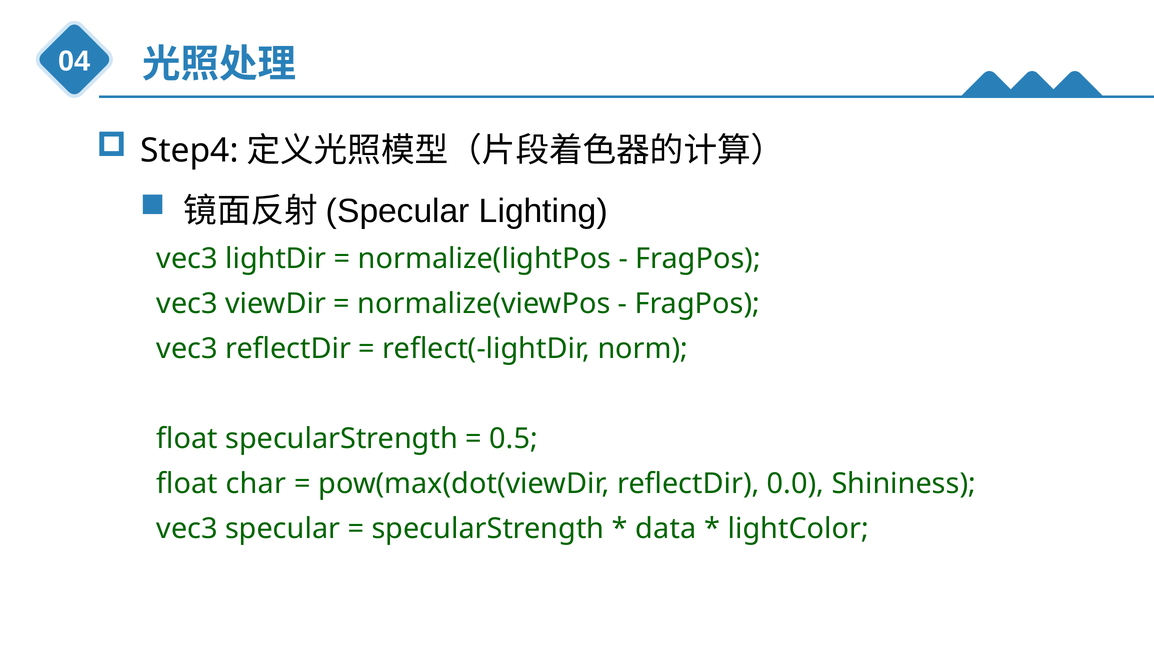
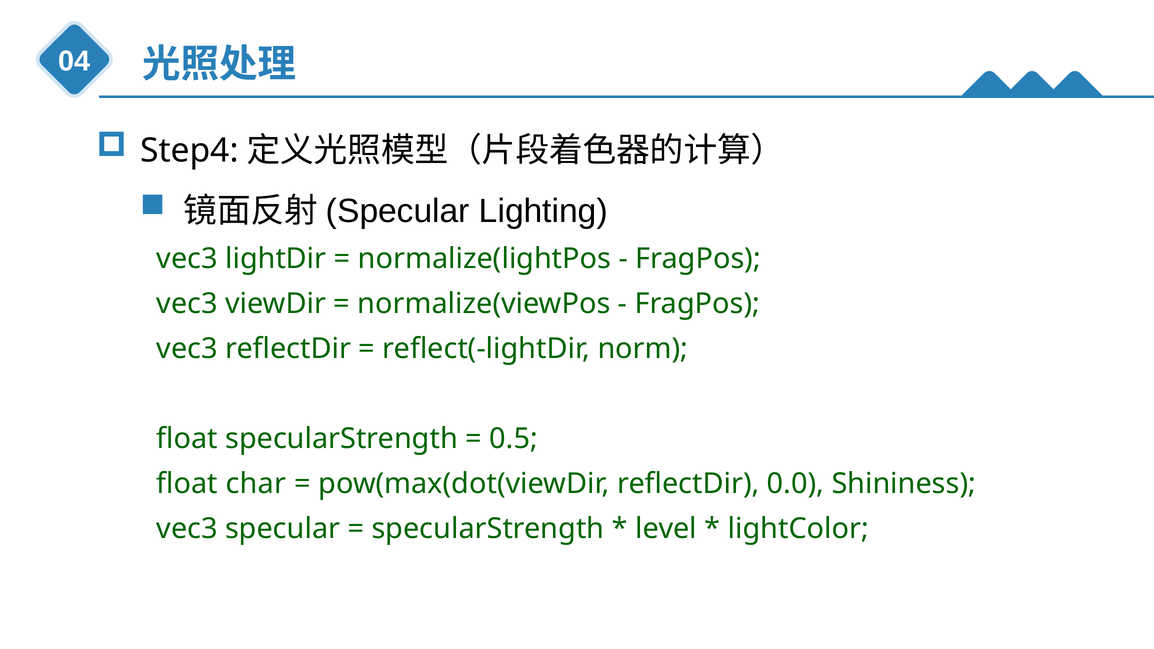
data: data -> level
